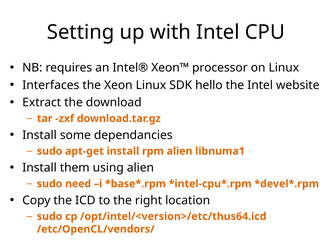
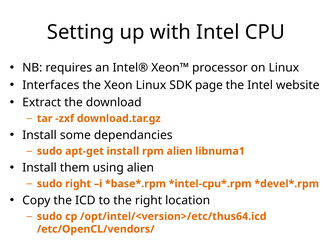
hello: hello -> page
sudo need: need -> right
